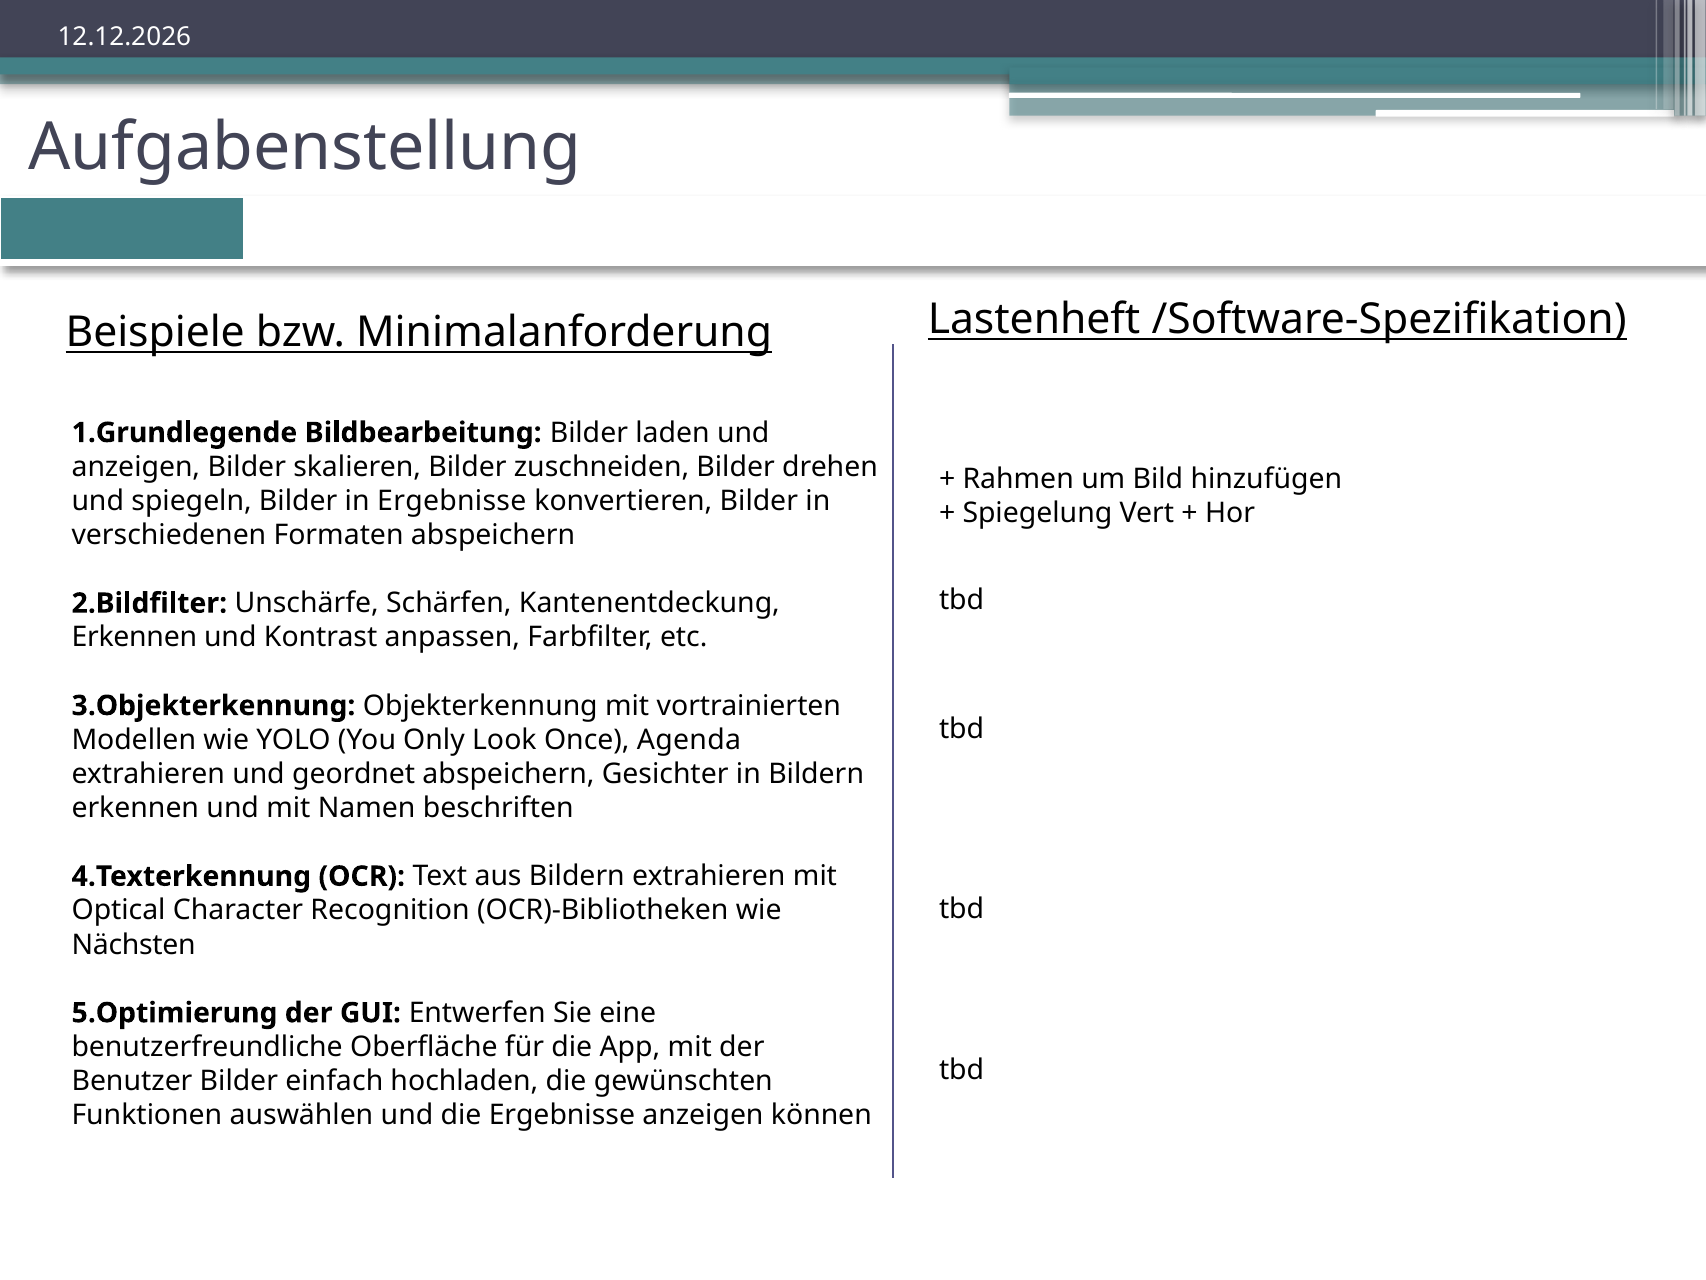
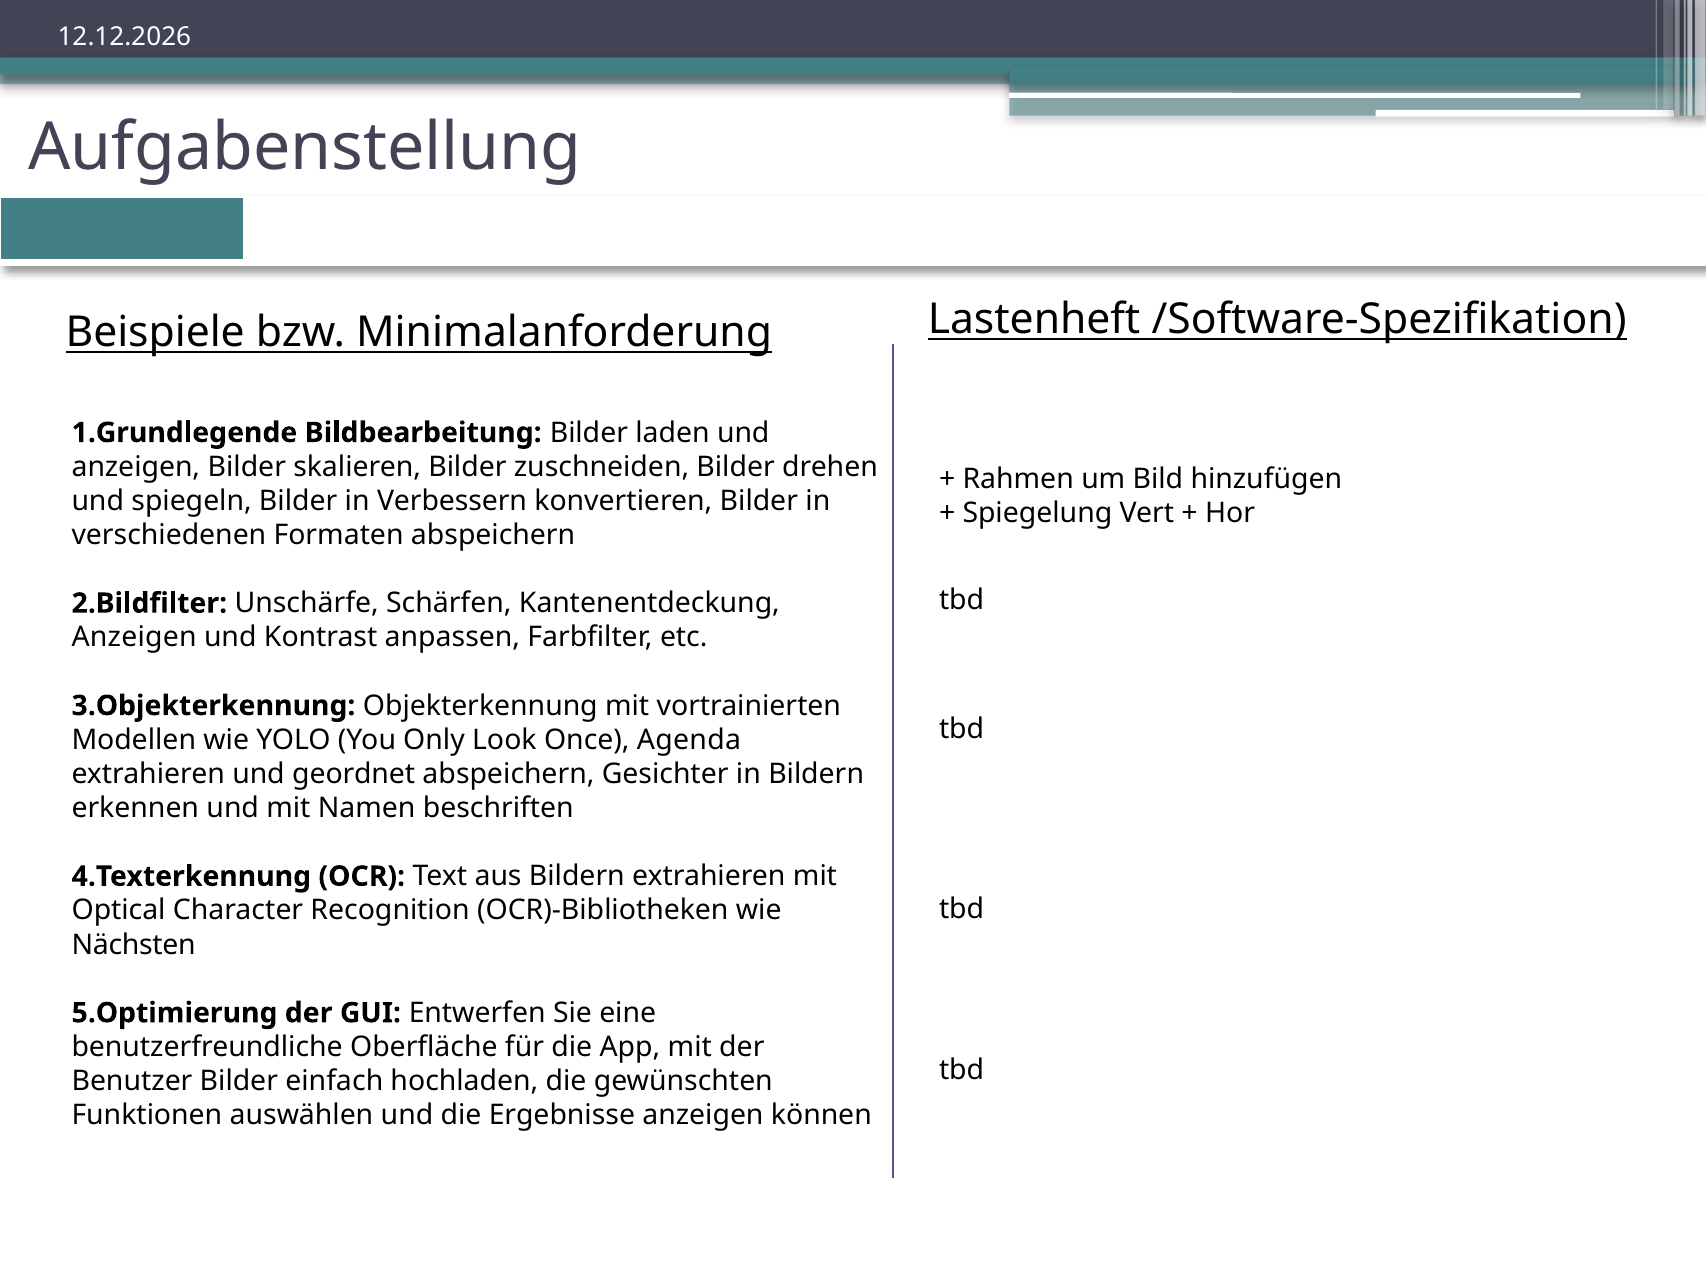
in Ergebnisse: Ergebnisse -> Verbessern
Erkennen at (134, 637): Erkennen -> Anzeigen
